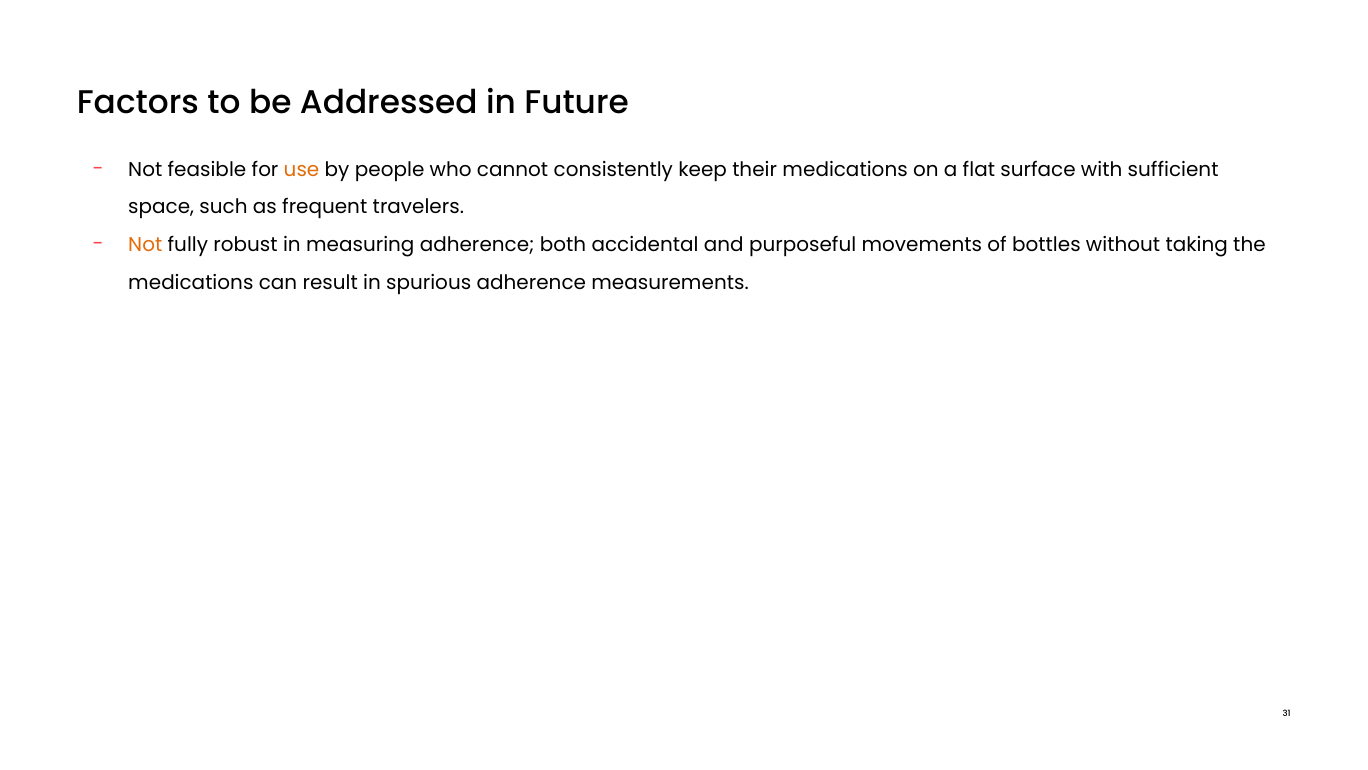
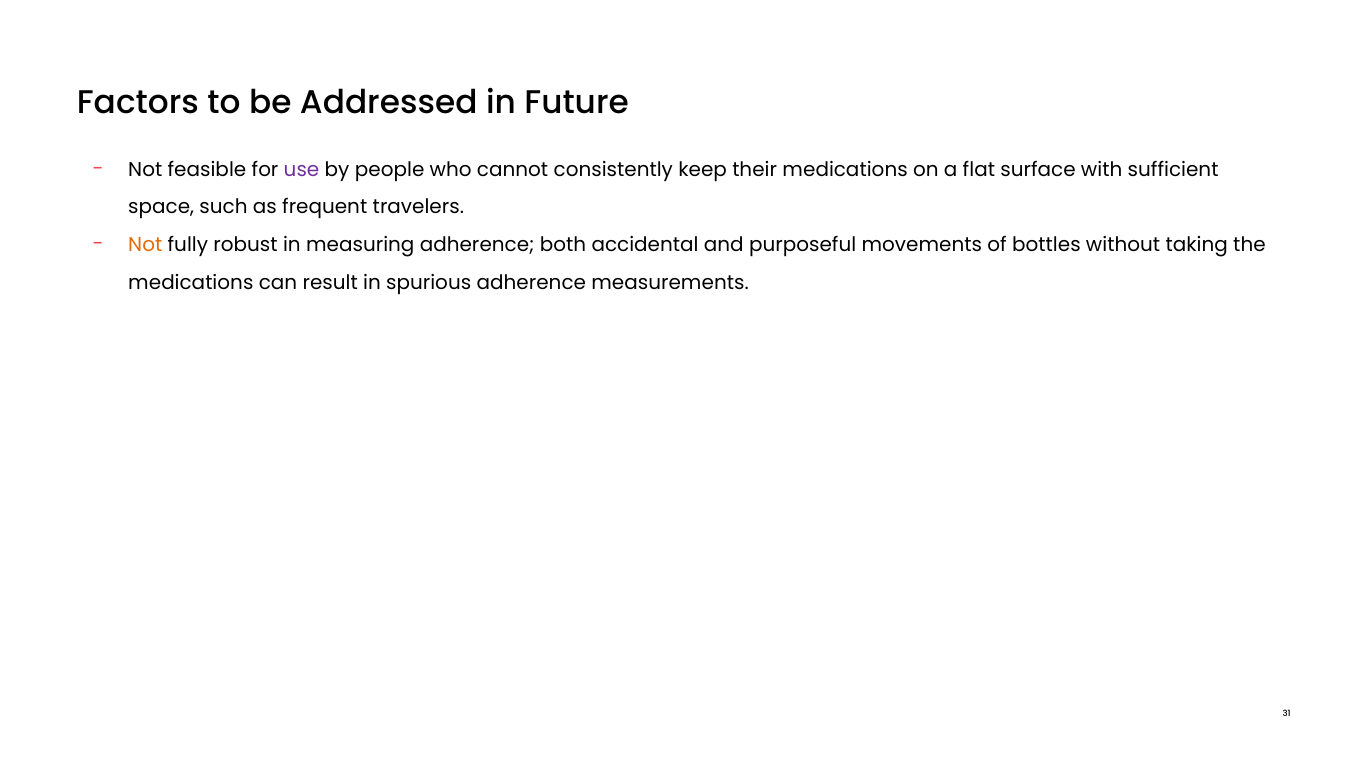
use colour: orange -> purple
